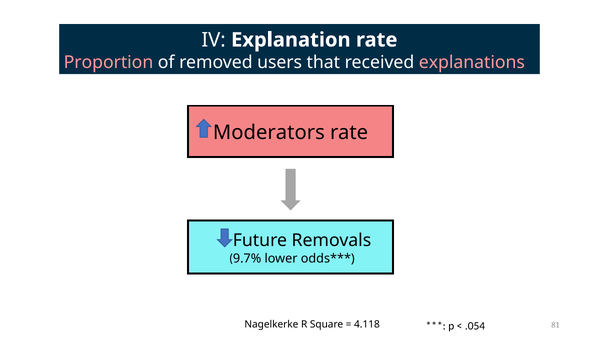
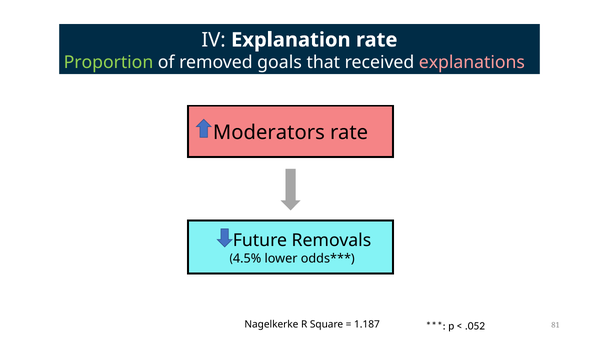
Proportion colour: pink -> light green
users: users -> goals
9.7%: 9.7% -> 4.5%
.054: .054 -> .052
4.118: 4.118 -> 1.187
